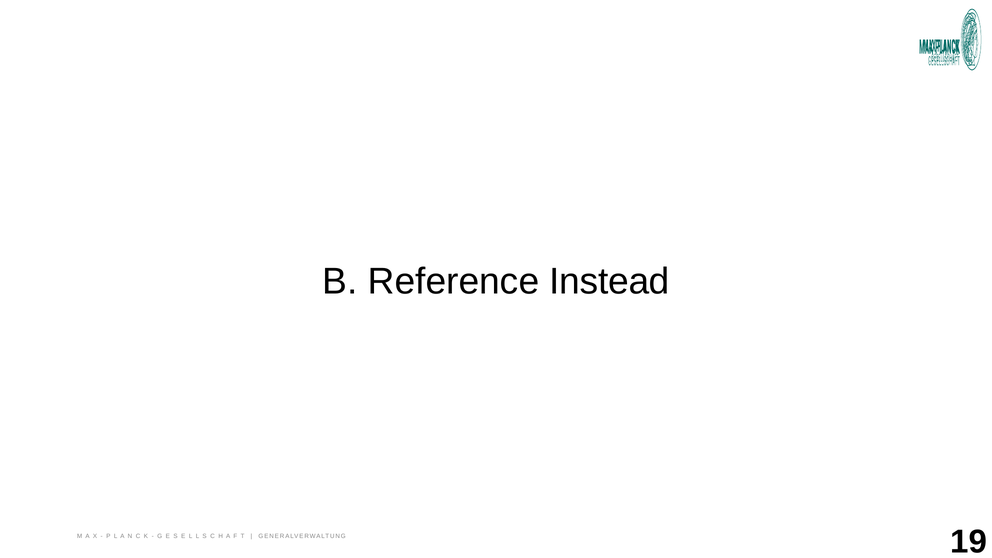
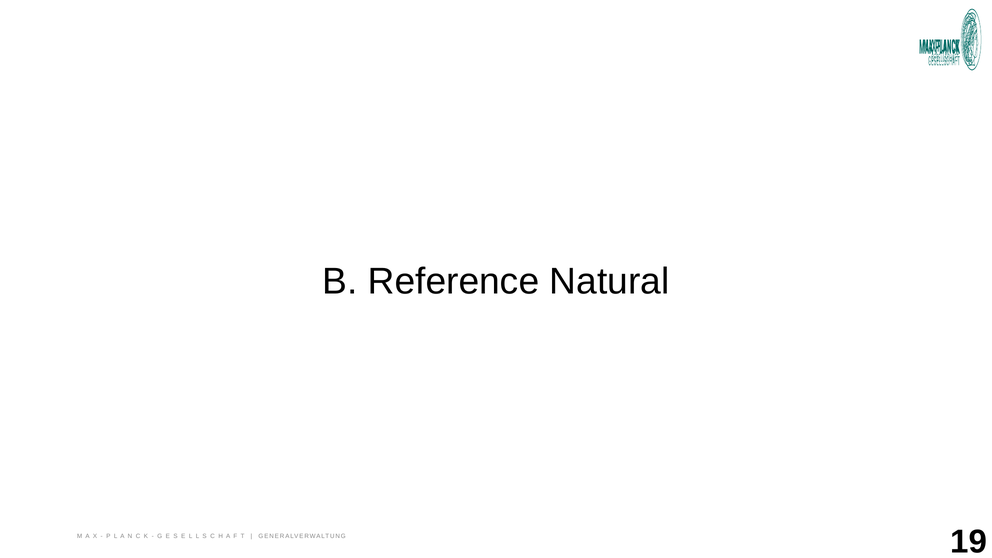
Instead: Instead -> Natural
